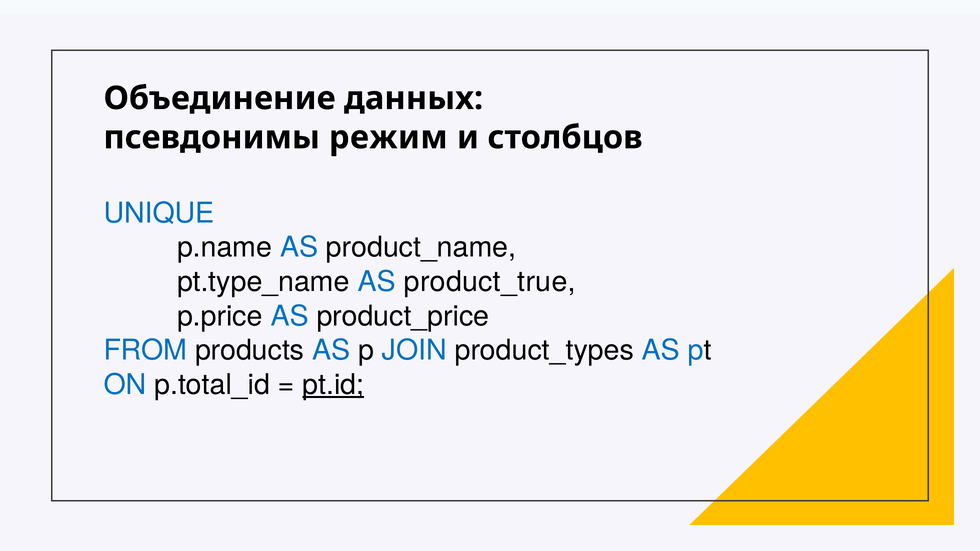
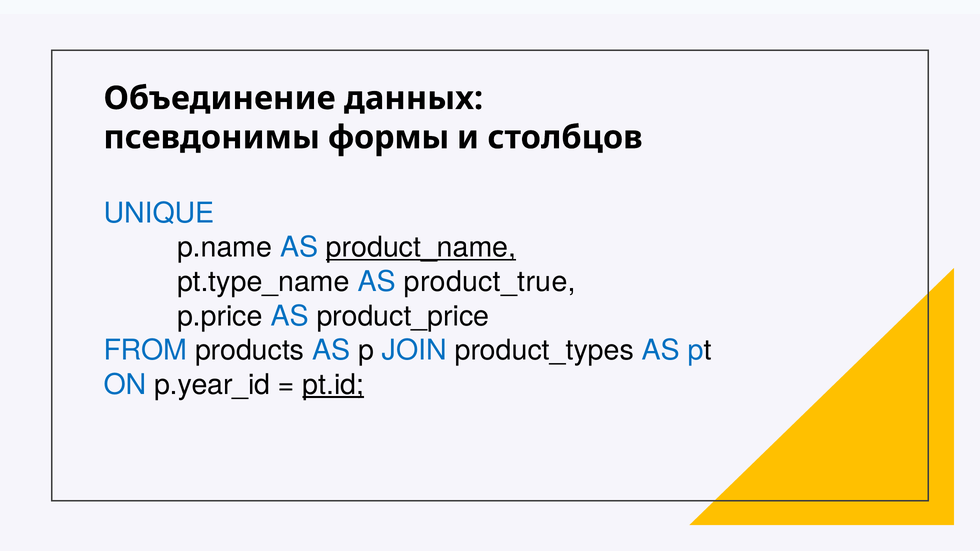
режим: режим -> формы
product_name underline: none -> present
p.total_id: p.total_id -> p.year_id
